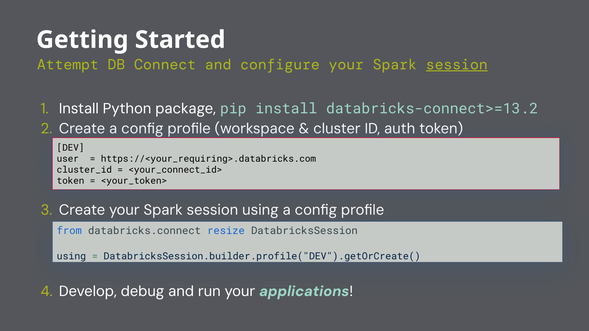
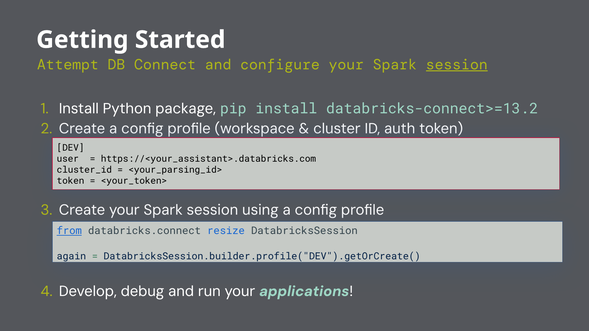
https://<your_requiring>.databricks.com: https://<your_requiring>.databricks.com -> https://<your_assistant>.databricks.com
<your_connect_id>: <your_connect_id> -> <your_parsing_id>
from underline: none -> present
using at (71, 257): using -> again
